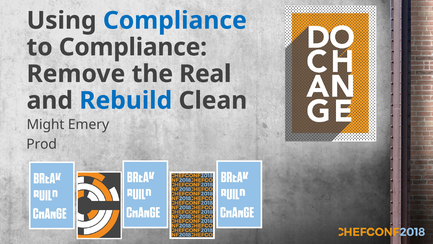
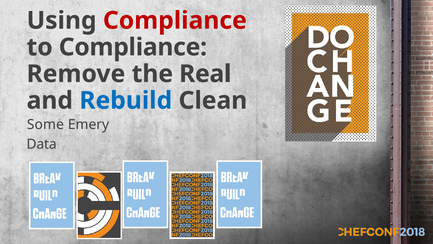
Compliance at (175, 21) colour: blue -> red
Might: Might -> Some
Prod: Prod -> Data
